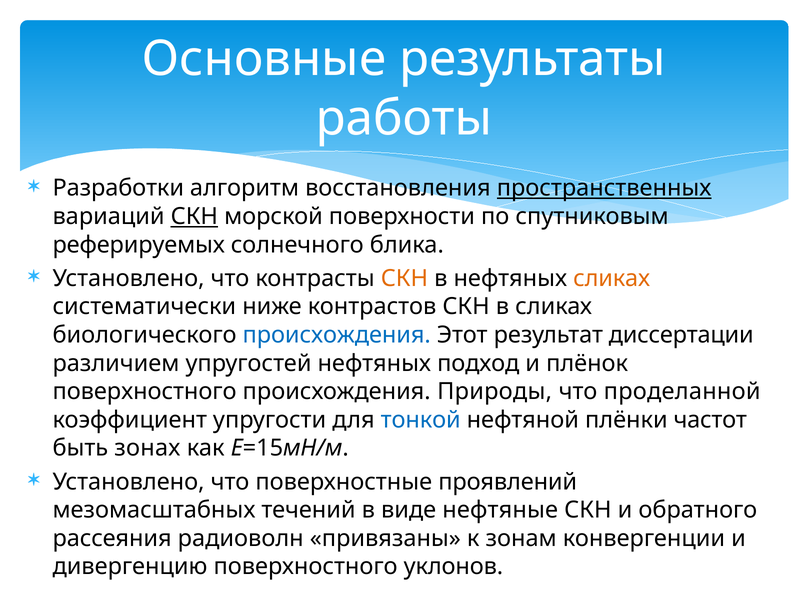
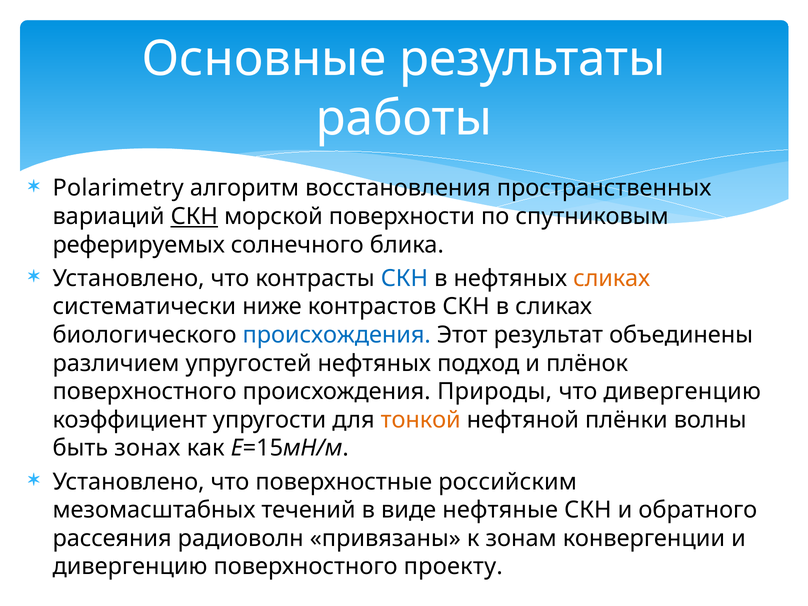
Разработки: Разработки -> Polarimetry
пространственных underline: present -> none
СКН at (404, 278) colour: orange -> blue
диссертации: диссертации -> объединены
что проделанной: проделанной -> дивергенцию
тонкой colour: blue -> orange
частот: частот -> волны
проявлений: проявлений -> российским
уклонов: уклонов -> проекту
